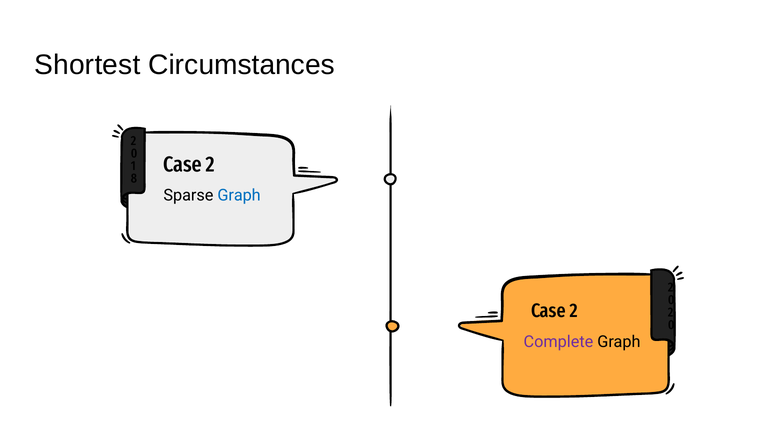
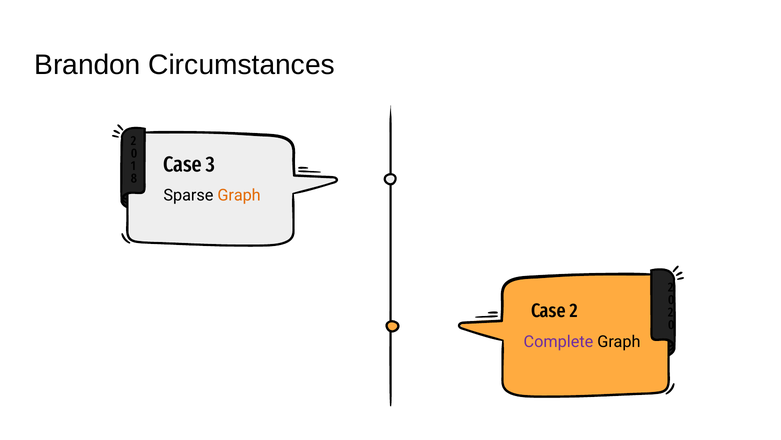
Shortest: Shortest -> Brandon
2 at (210, 164): 2 -> 3
Graph at (239, 195) colour: blue -> orange
